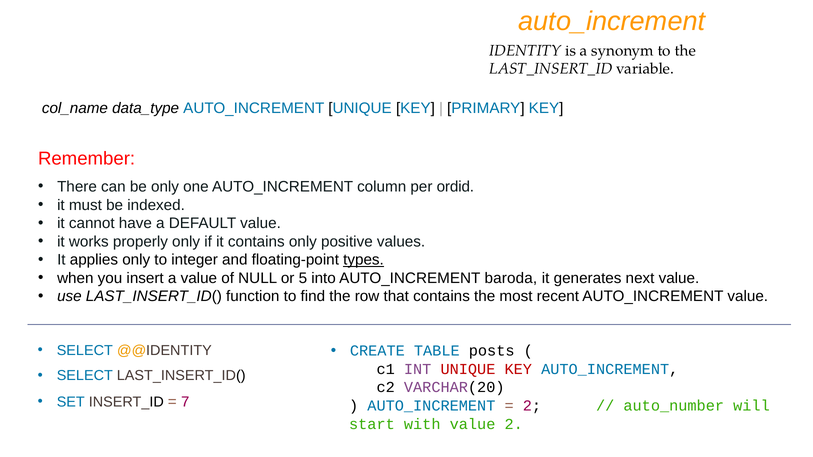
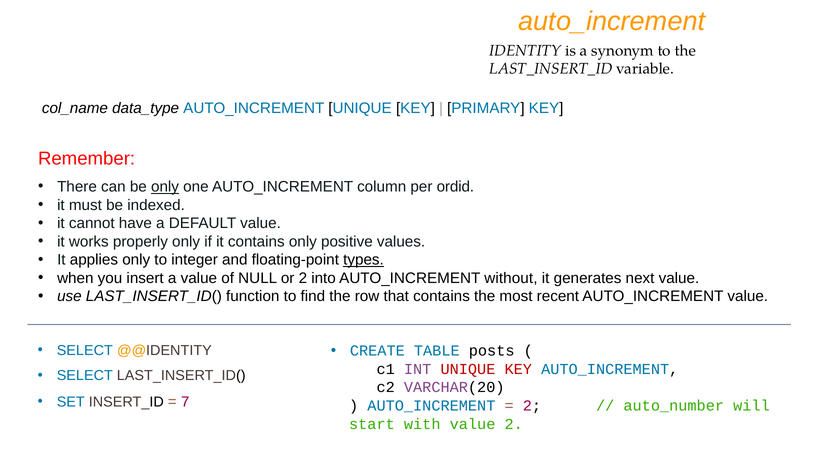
only at (165, 187) underline: none -> present
or 5: 5 -> 2
baroda: baroda -> without
